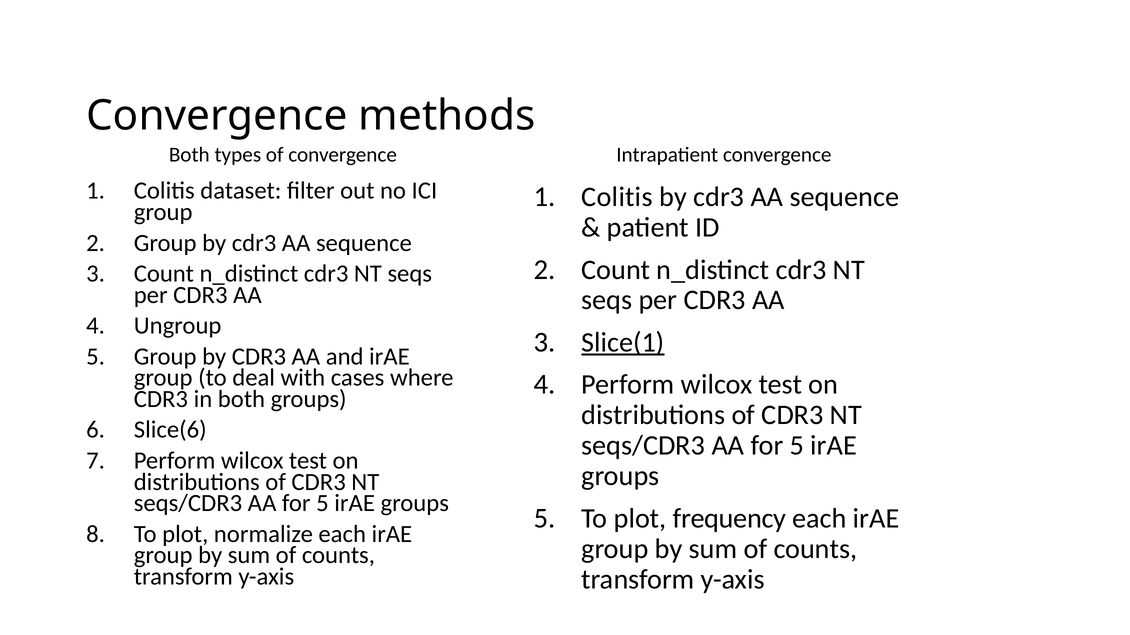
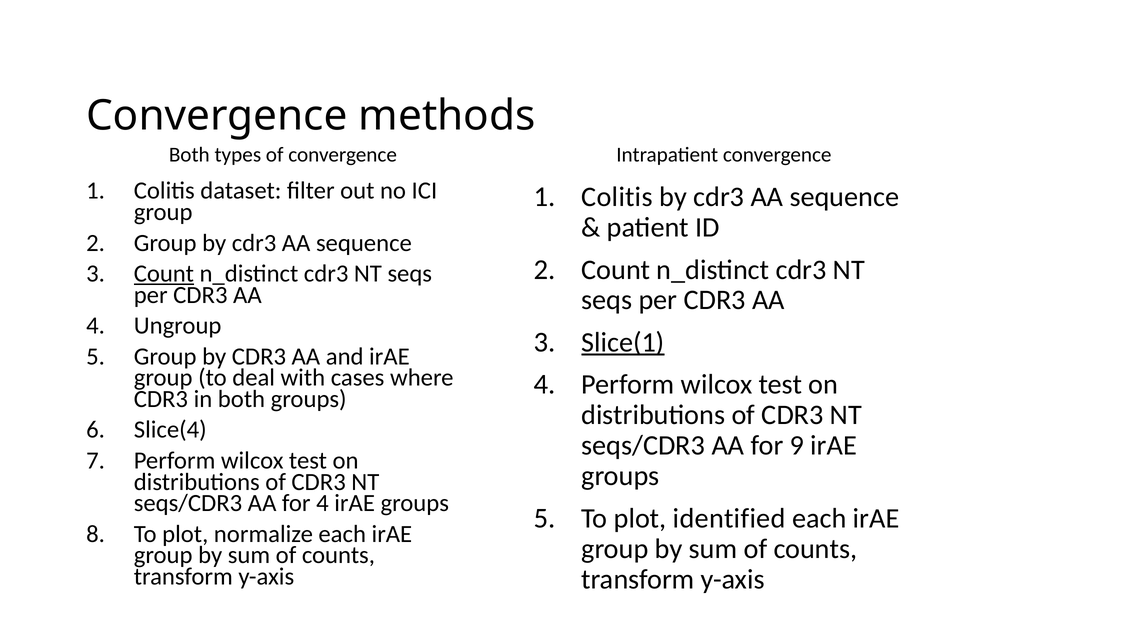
Count at (164, 274) underline: none -> present
Slice(6: Slice(6 -> Slice(4
5 at (797, 446): 5 -> 9
5 at (322, 504): 5 -> 4
frequency: frequency -> identified
